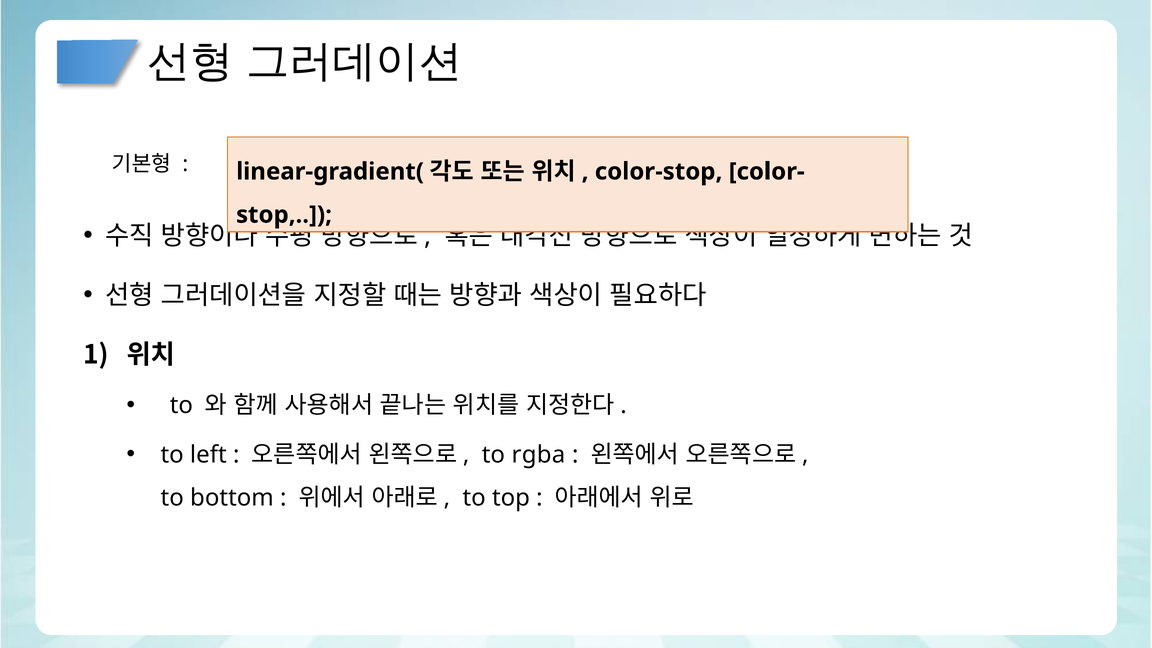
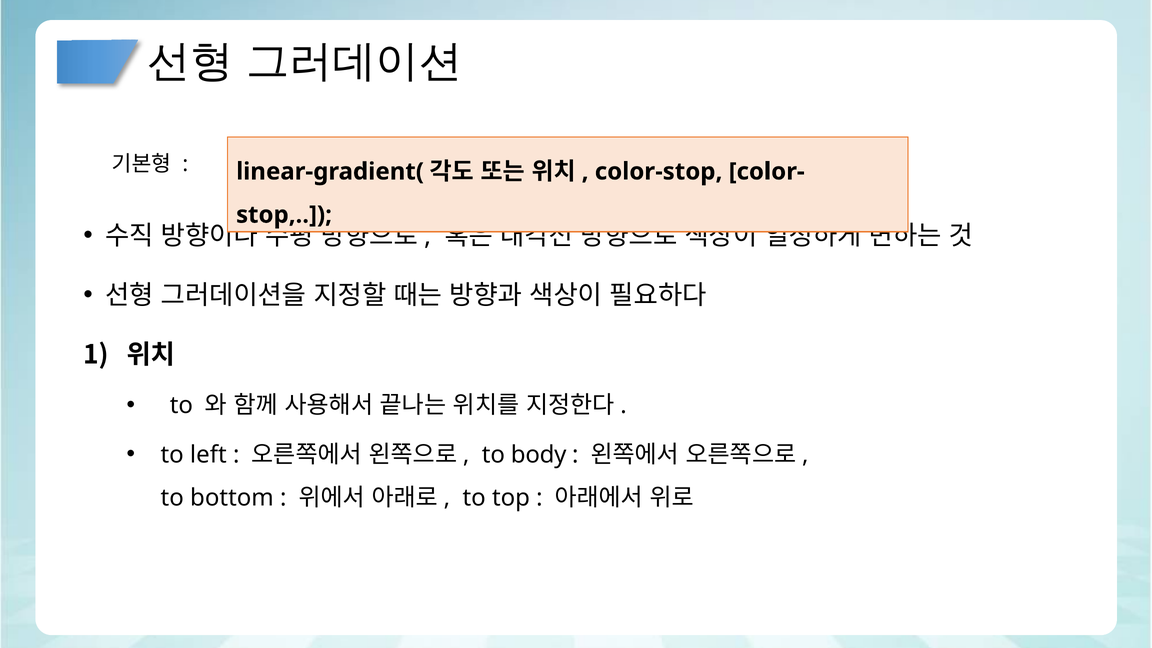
rgba: rgba -> body
